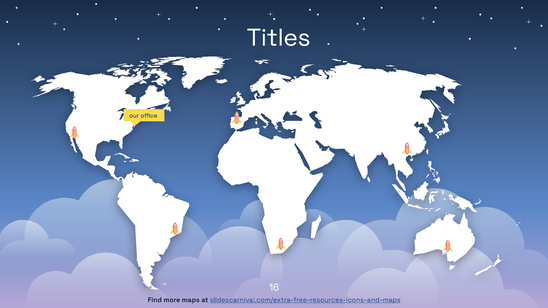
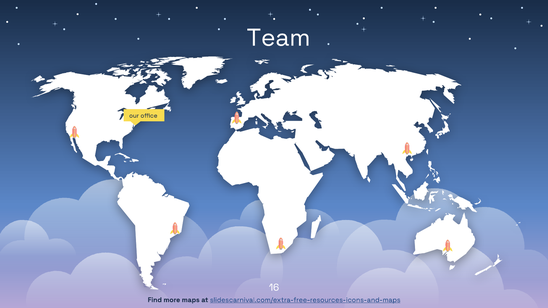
Titles: Titles -> Team
